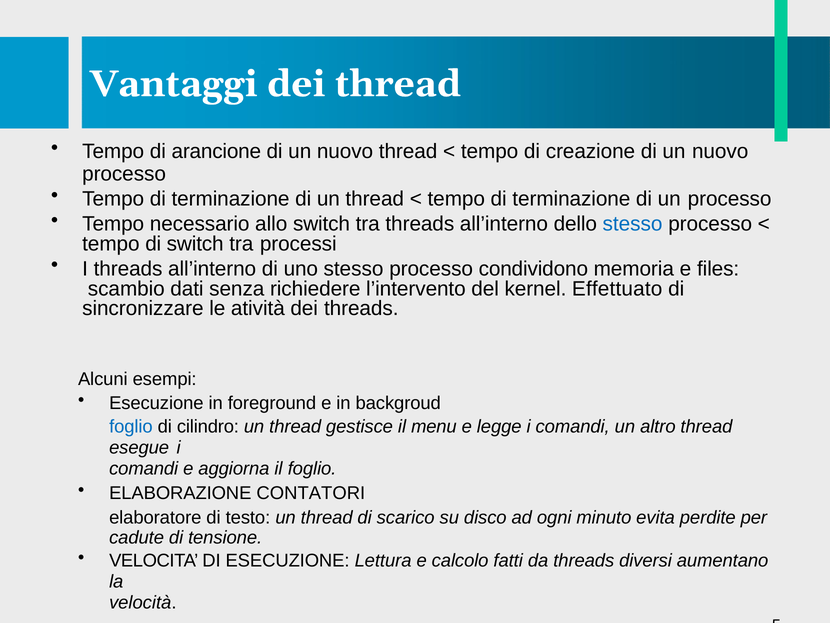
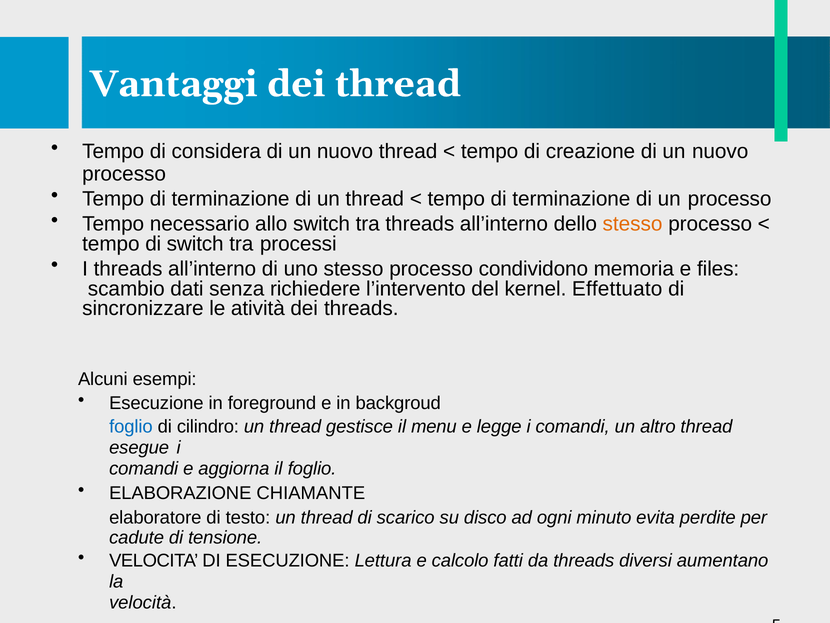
arancione: arancione -> considera
stesso at (633, 224) colour: blue -> orange
CONTATORI: CONTATORI -> CHIAMANTE
